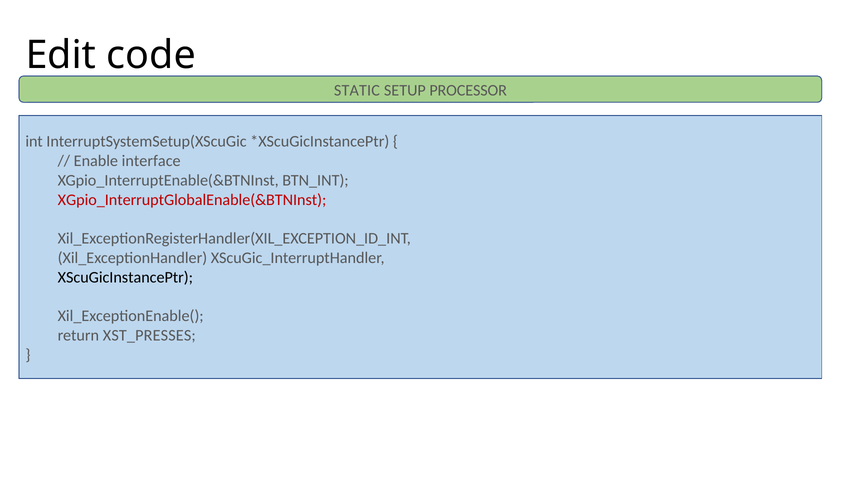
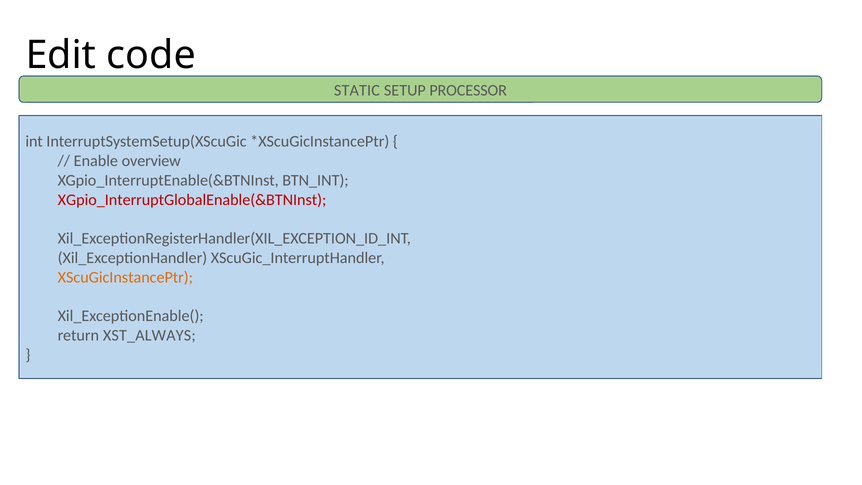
interface: interface -> overview
XScuGicInstancePtr colour: black -> orange
XST_PRESSES: XST_PRESSES -> XST_ALWAYS
